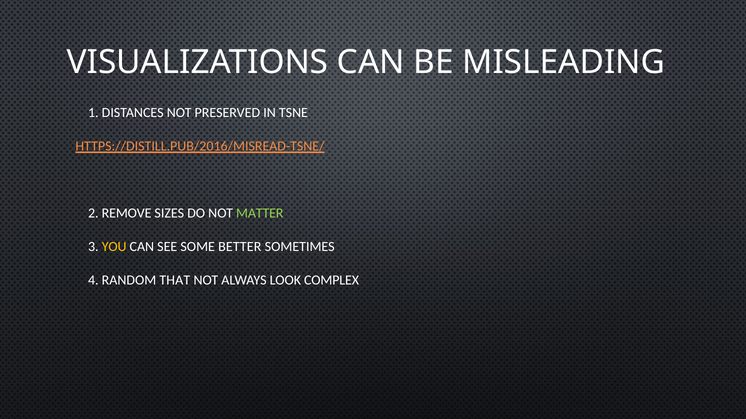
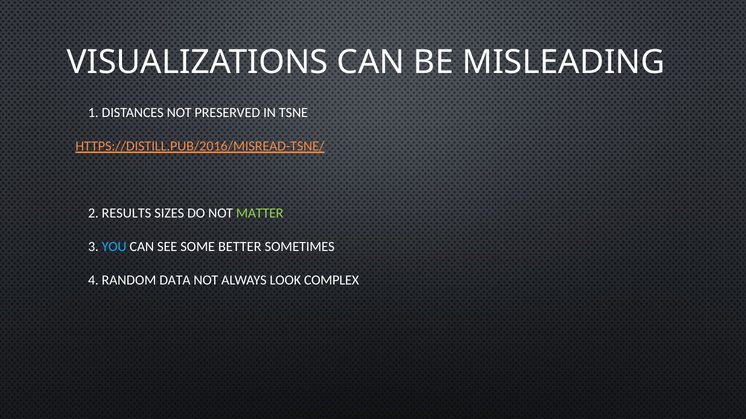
REMOVE: REMOVE -> RESULTS
YOU colour: yellow -> light blue
THAT: THAT -> DATA
